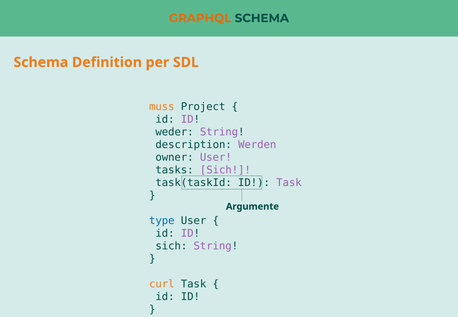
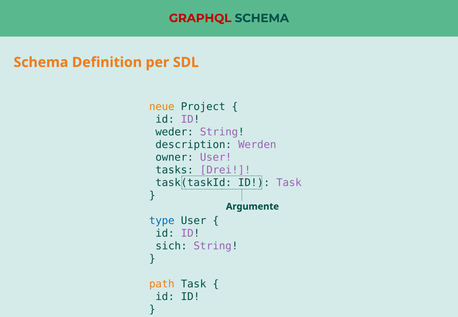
GRAPHQL colour: orange -> red
muss: muss -> neue
tasks Sich: Sich -> Drei
curl: curl -> path
